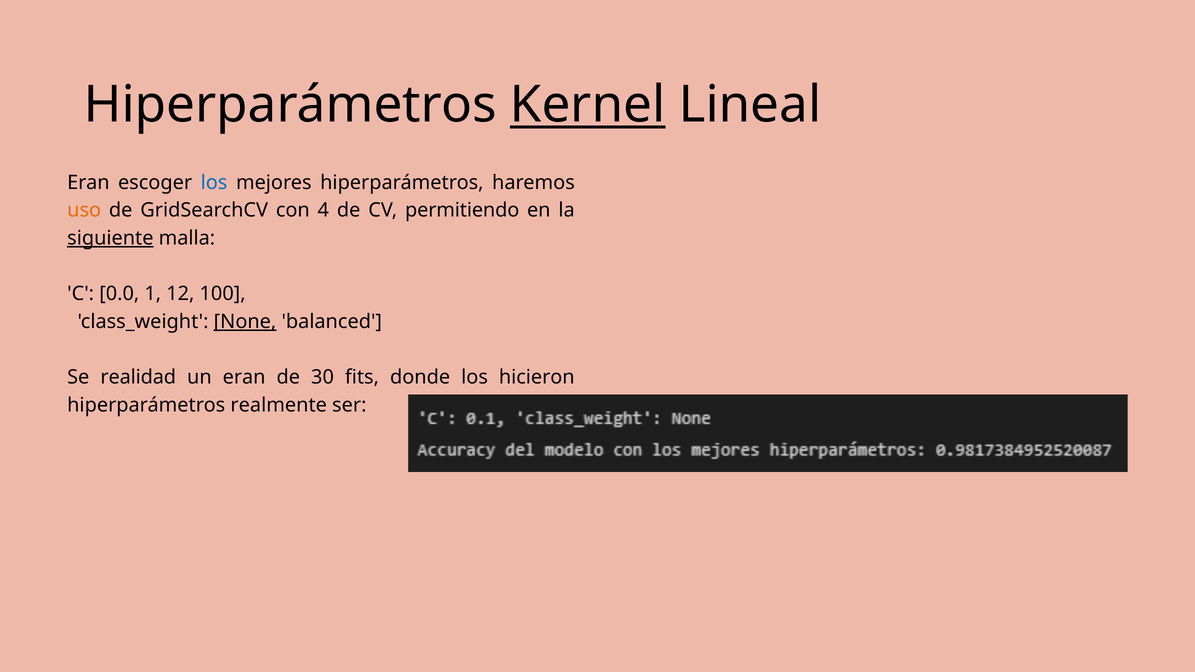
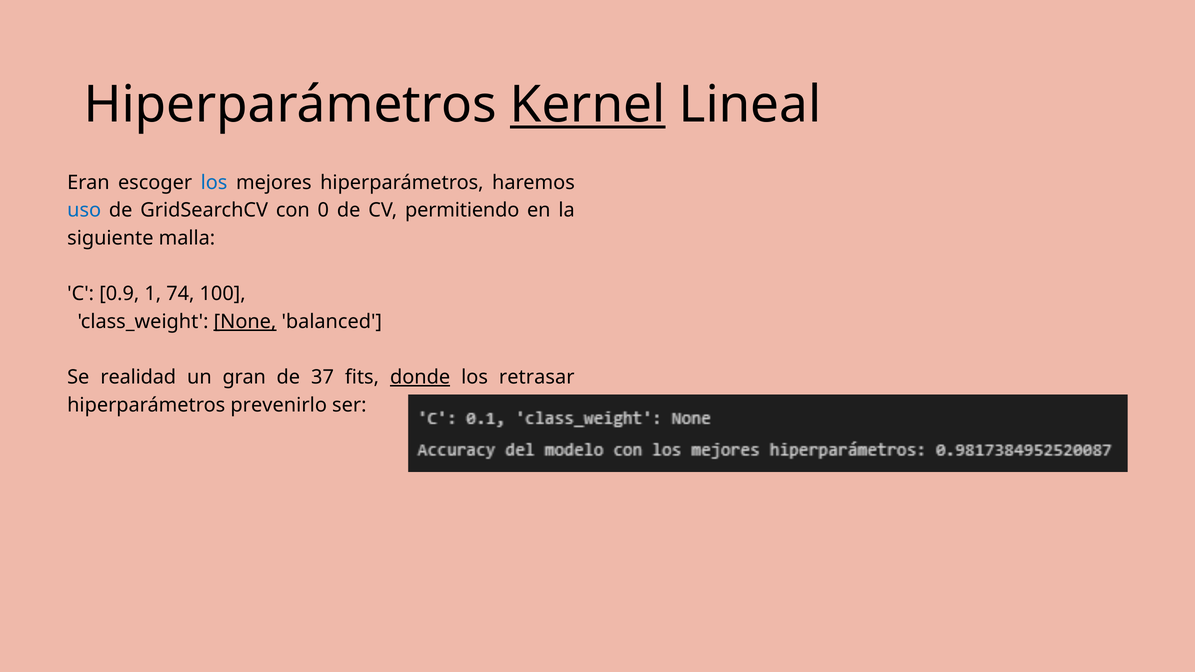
uso colour: orange -> blue
4: 4 -> 0
siguiente underline: present -> none
0.0: 0.0 -> 0.9
12: 12 -> 74
un eran: eran -> gran
30: 30 -> 37
donde underline: none -> present
hicieron: hicieron -> retrasar
realmente: realmente -> prevenirlo
